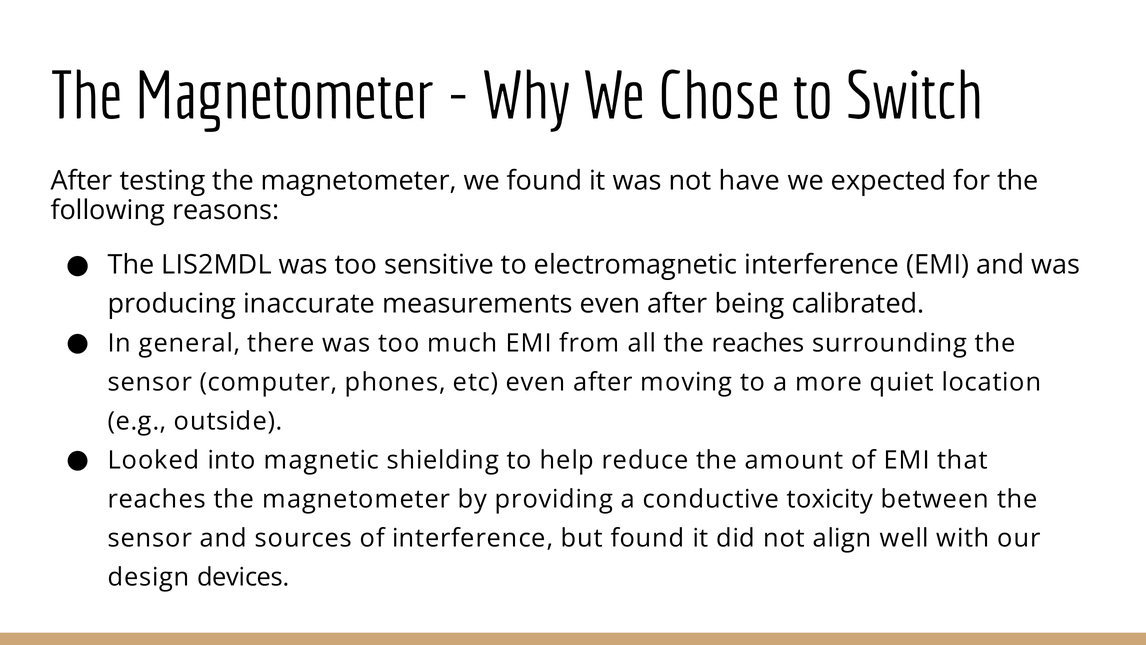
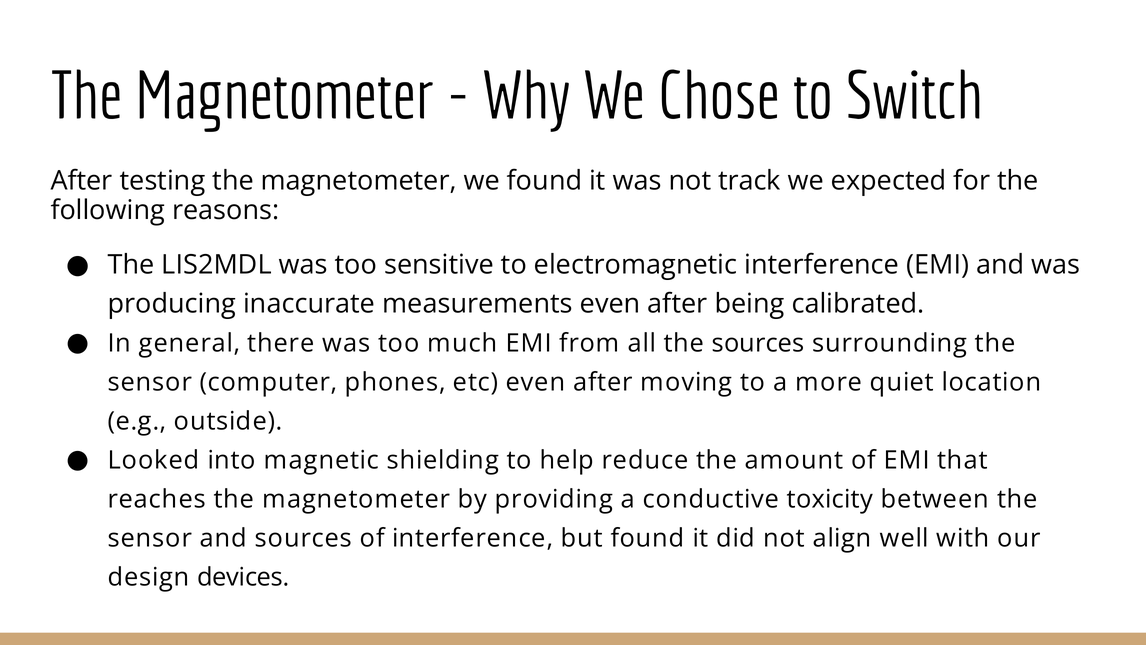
have: have -> track
the reaches: reaches -> sources
